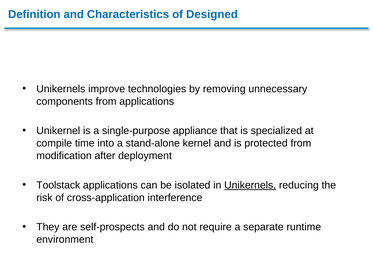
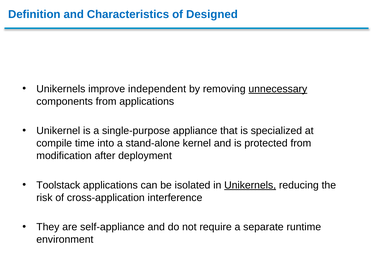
technologies: technologies -> independent
unnecessary underline: none -> present
self-prospects: self-prospects -> self-appliance
